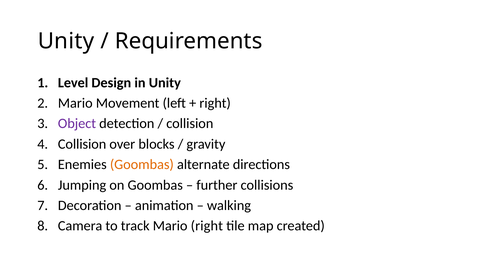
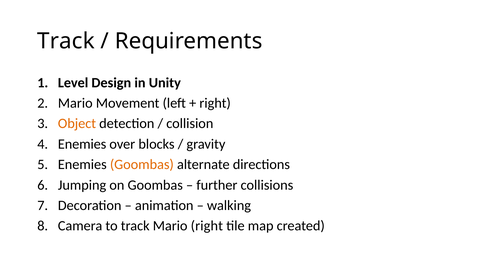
Unity at (66, 41): Unity -> Track
Object colour: purple -> orange
Collision at (82, 144): Collision -> Enemies
